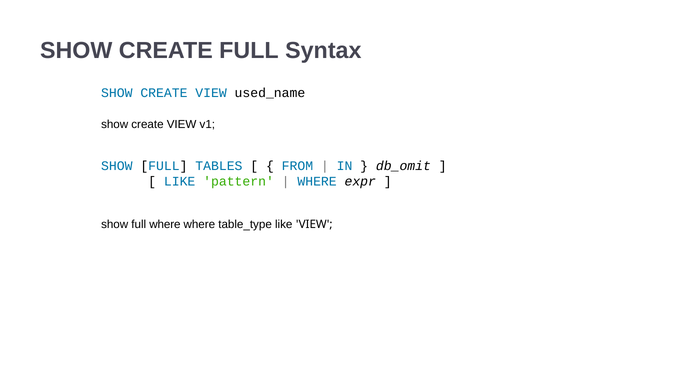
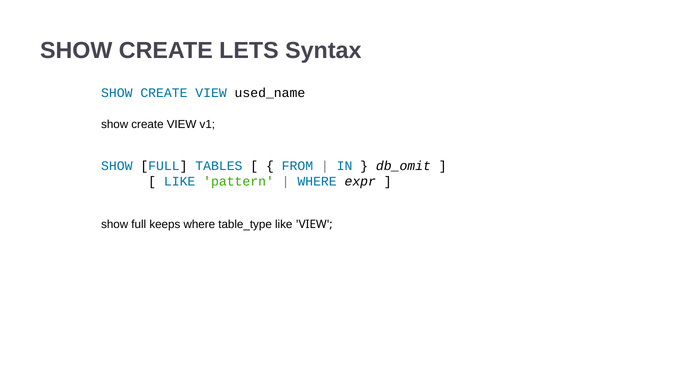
CREATE FULL: FULL -> LETS
full where: where -> keeps
